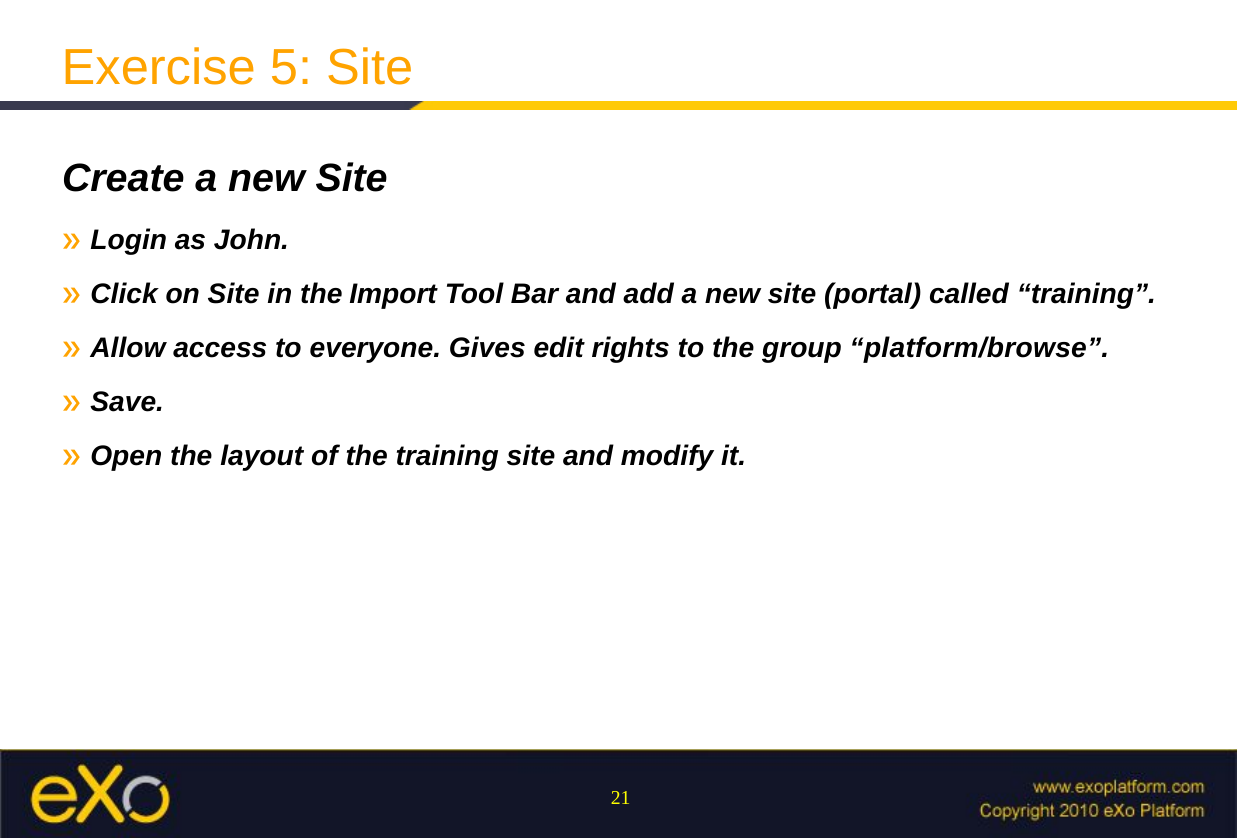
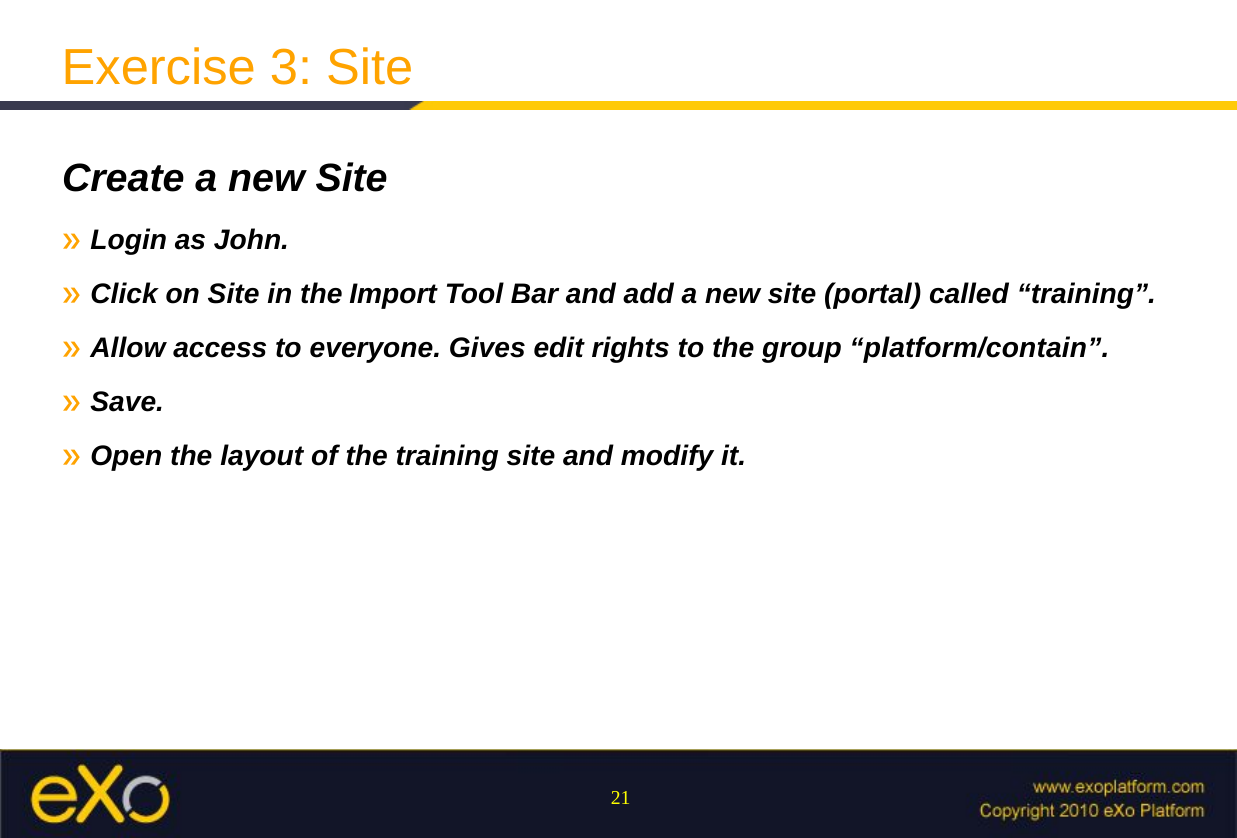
5: 5 -> 3
platform/browse: platform/browse -> platform/contain
